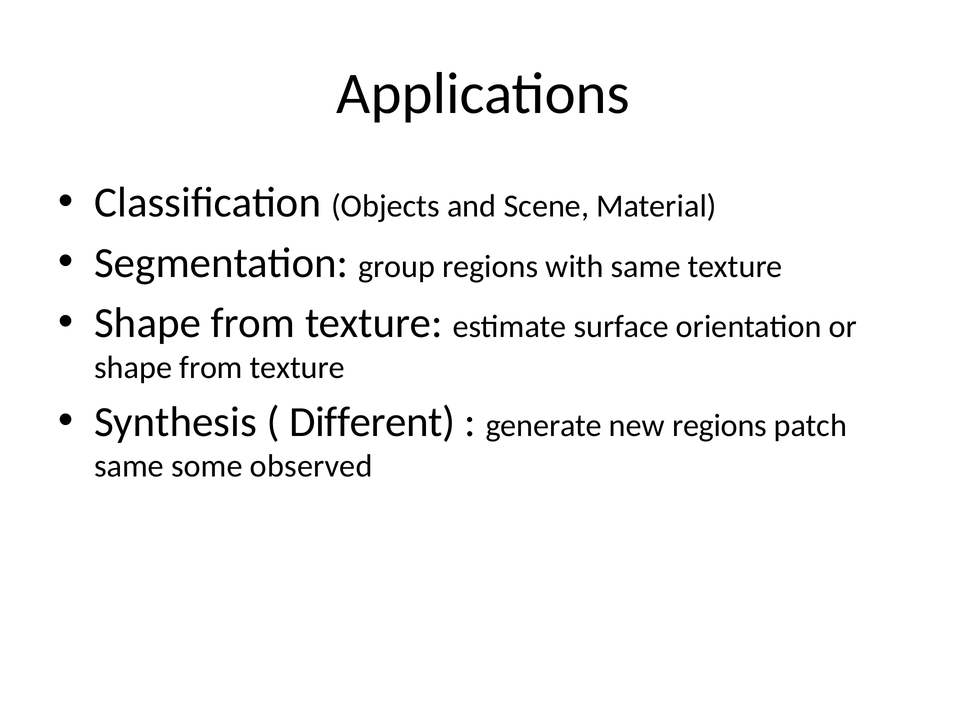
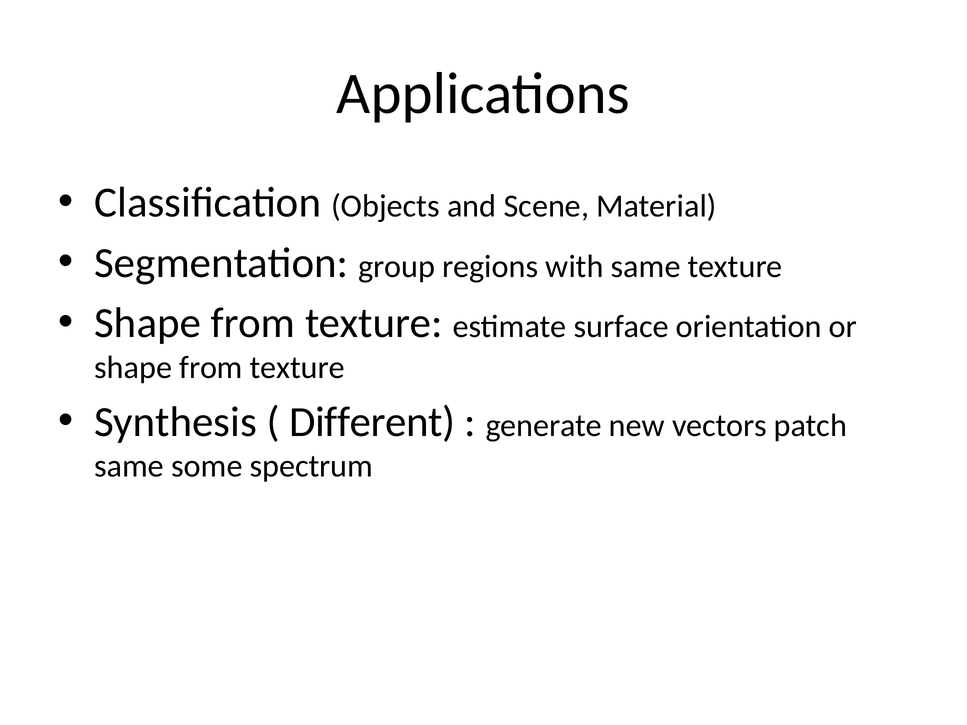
new regions: regions -> vectors
observed: observed -> spectrum
